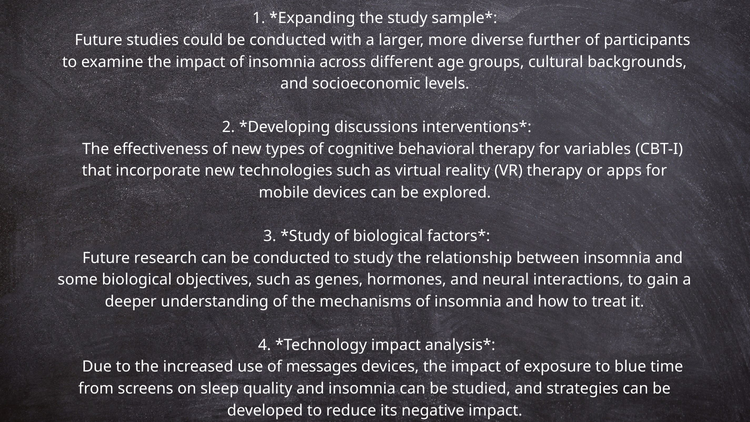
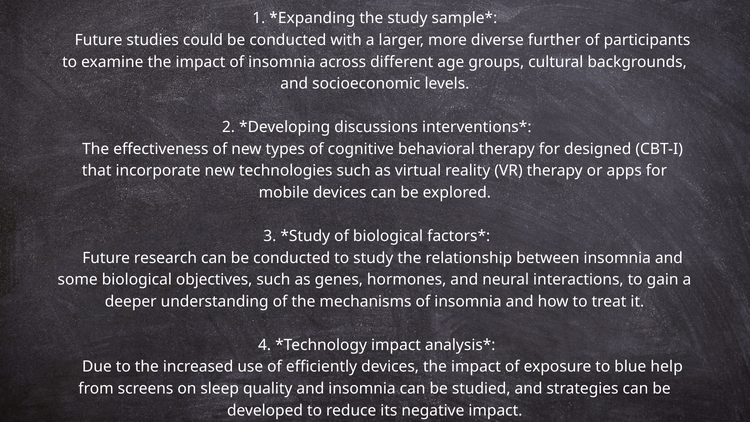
variables: variables -> designed
messages: messages -> efficiently
time: time -> help
